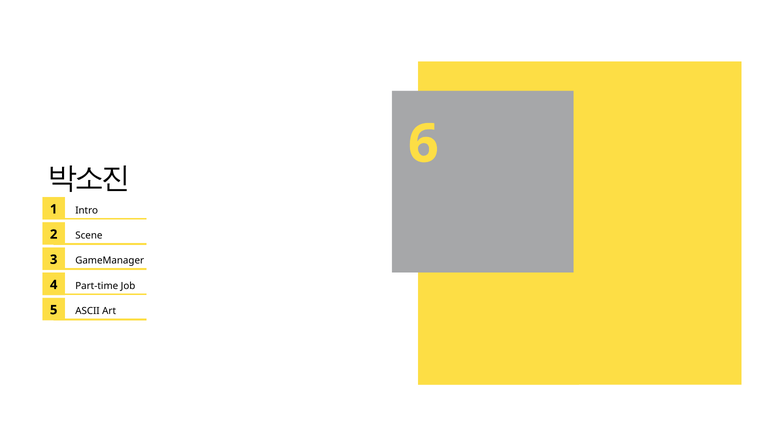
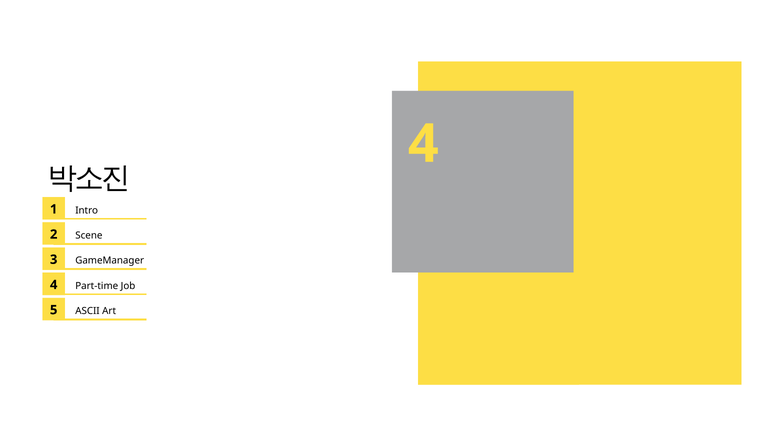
6 at (423, 144): 6 -> 4
